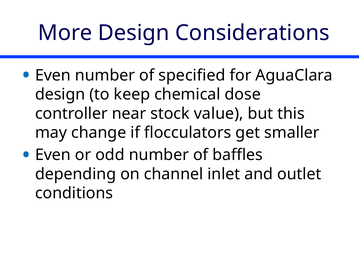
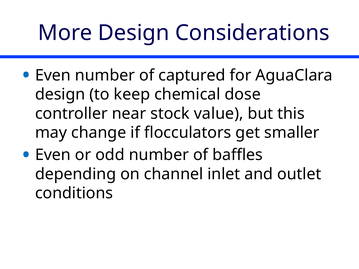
specified: specified -> captured
